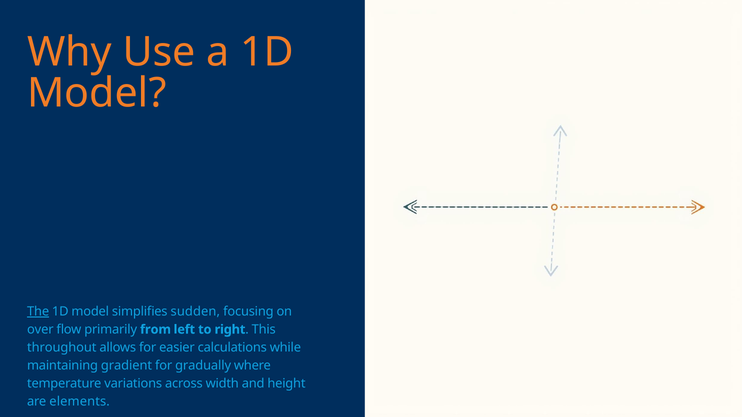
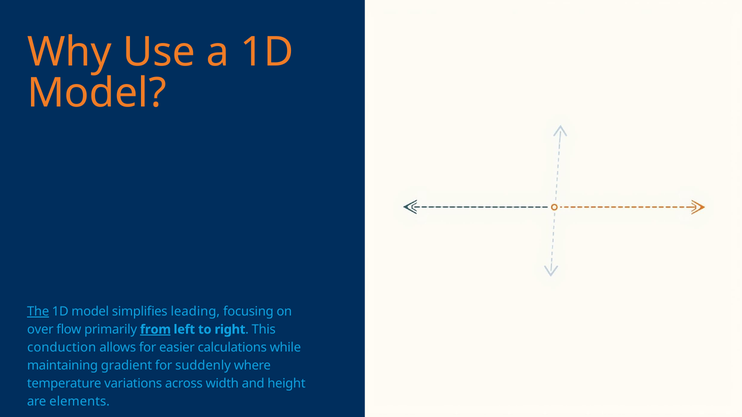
sudden: sudden -> leading
from underline: none -> present
throughout: throughout -> conduction
gradually: gradually -> suddenly
